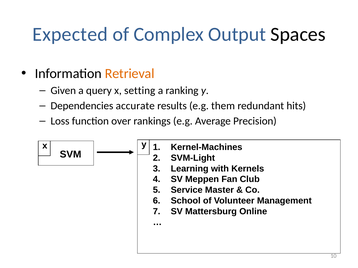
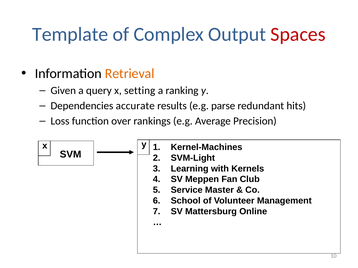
Expected: Expected -> Template
Spaces colour: black -> red
them: them -> parse
